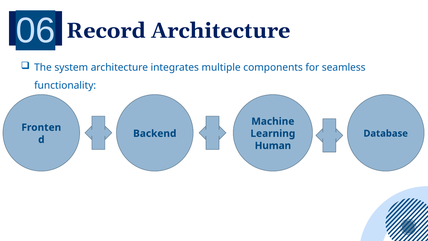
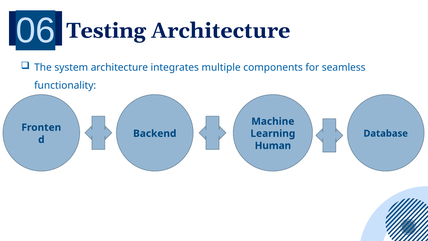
Record: Record -> Testing
